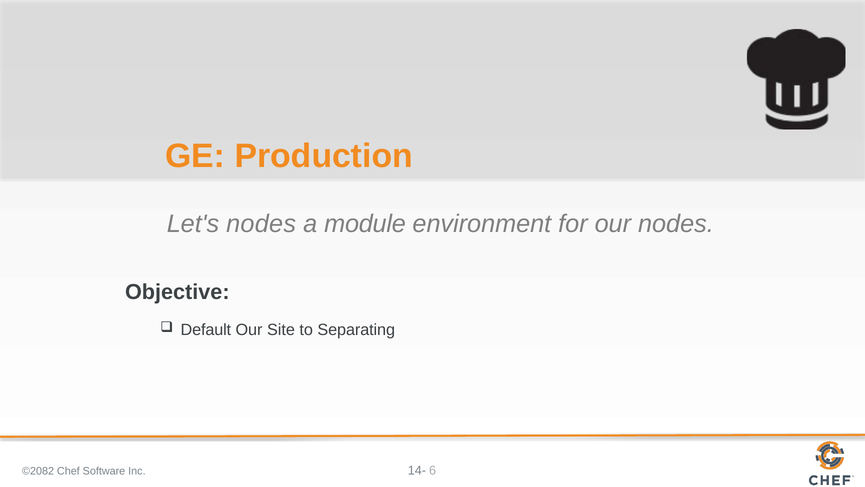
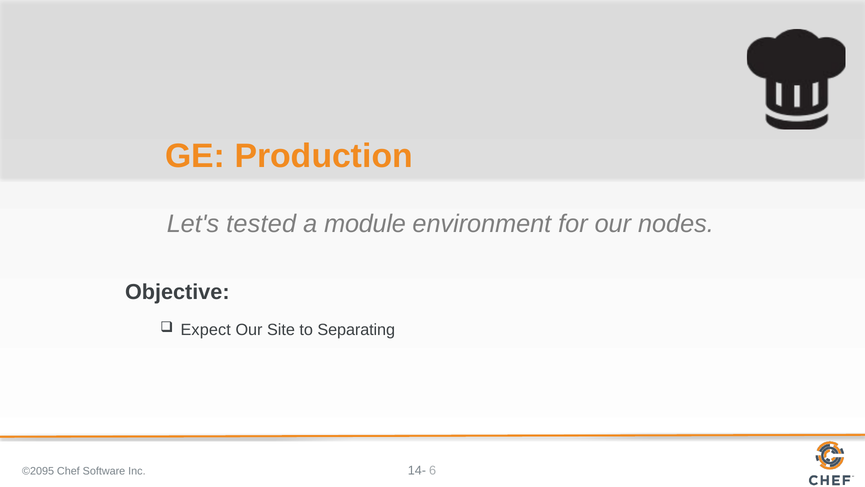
Let's nodes: nodes -> tested
Default: Default -> Expect
©2082: ©2082 -> ©2095
